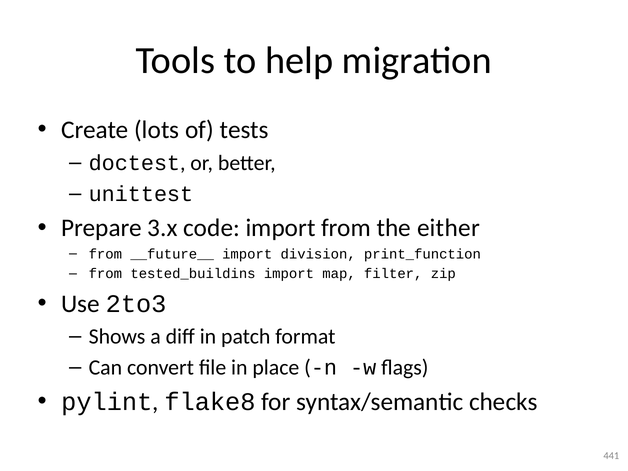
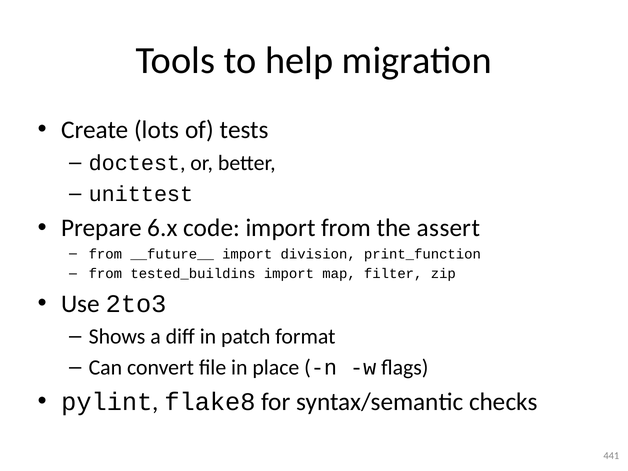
3.x: 3.x -> 6.x
either: either -> assert
